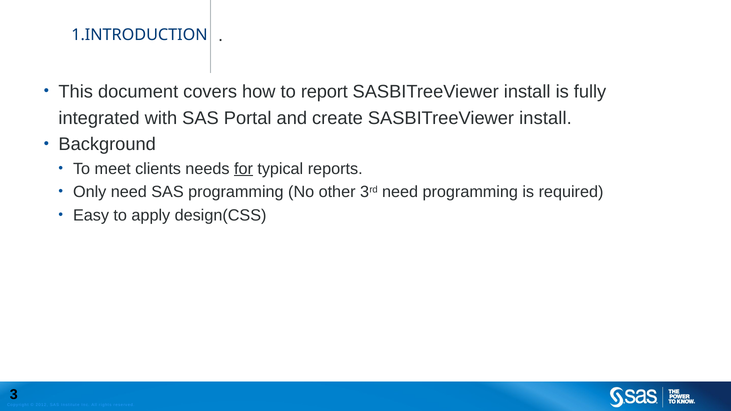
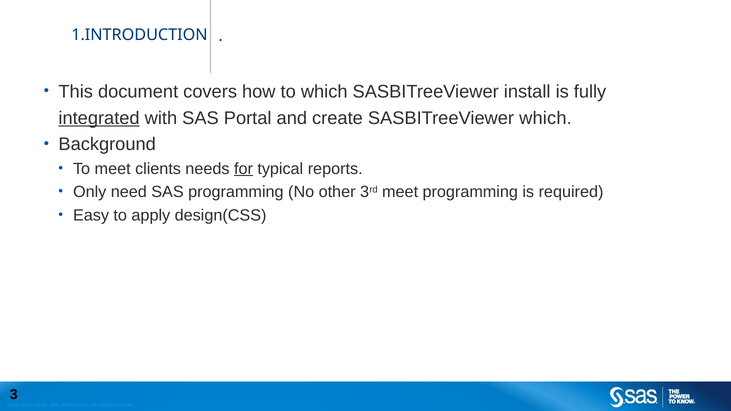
to report: report -> which
integrated underline: none -> present
create SASBITreeViewer install: install -> which
3rd need: need -> meet
